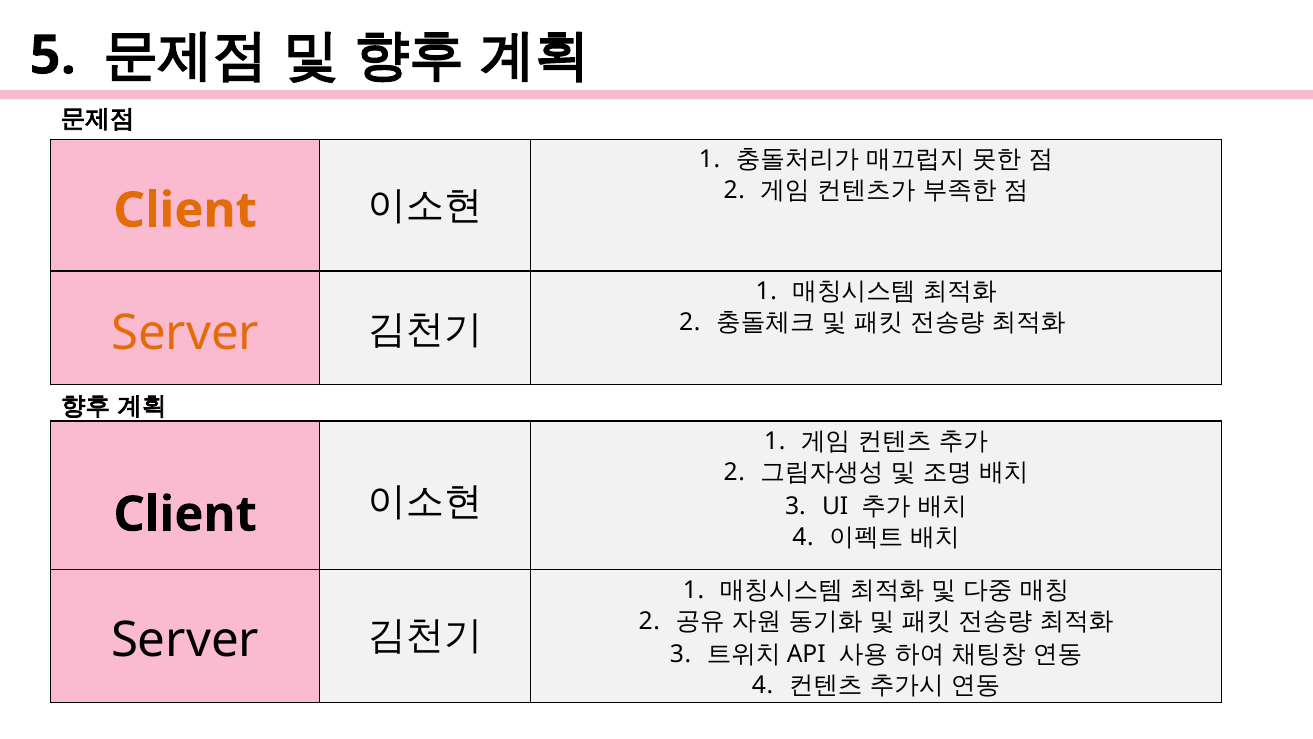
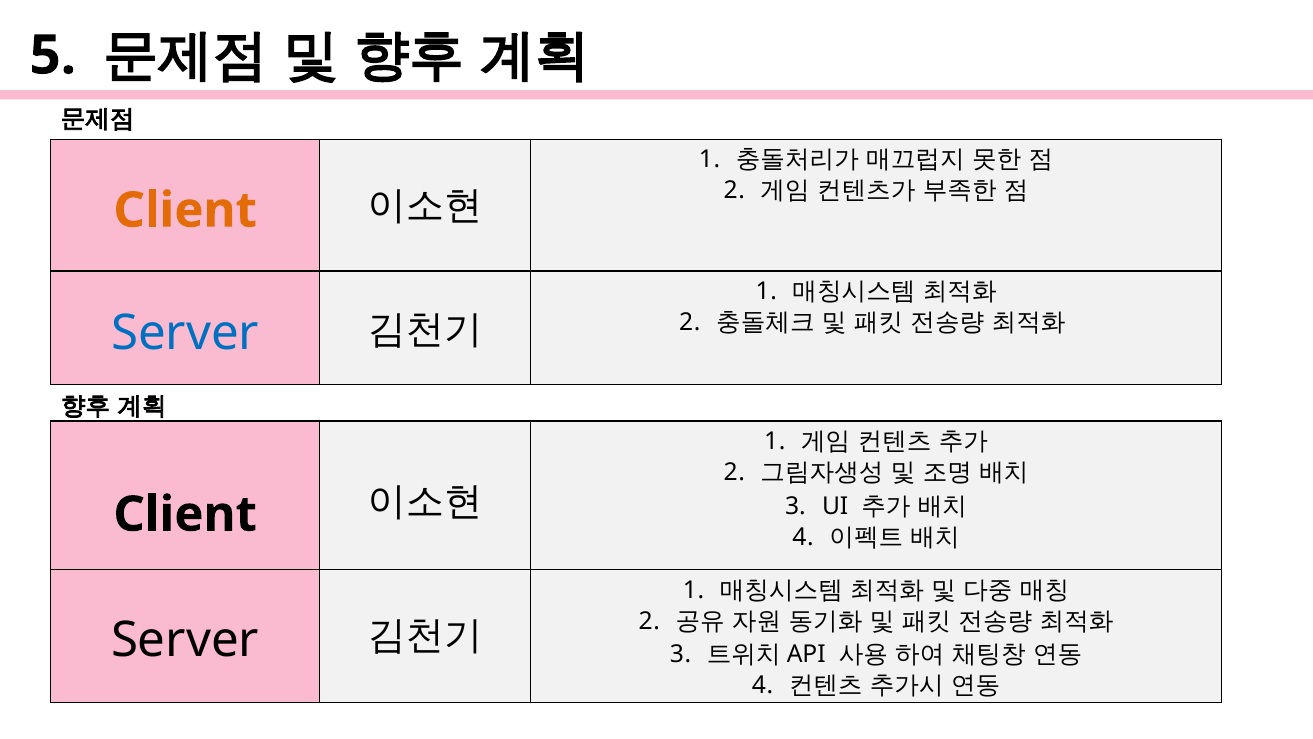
Server at (185, 333) colour: orange -> blue
